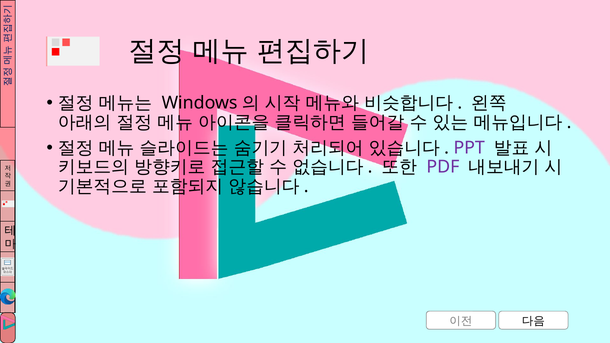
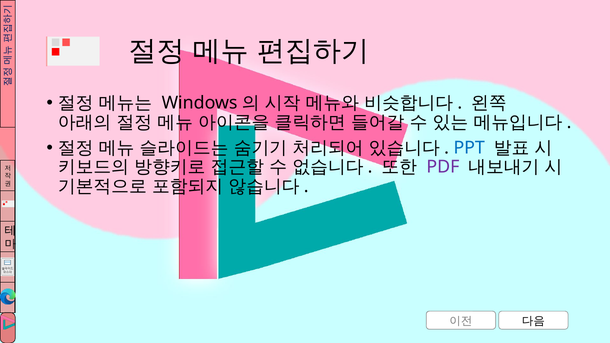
PPT colour: purple -> blue
